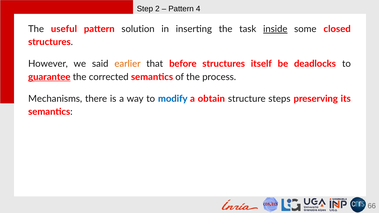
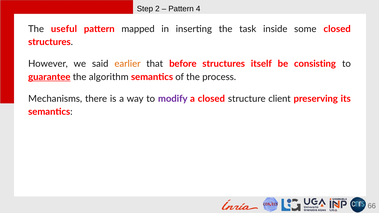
solution: solution -> mapped
inside underline: present -> none
deadlocks: deadlocks -> consisting
corrected: corrected -> algorithm
modify colour: blue -> purple
a obtain: obtain -> closed
steps: steps -> client
